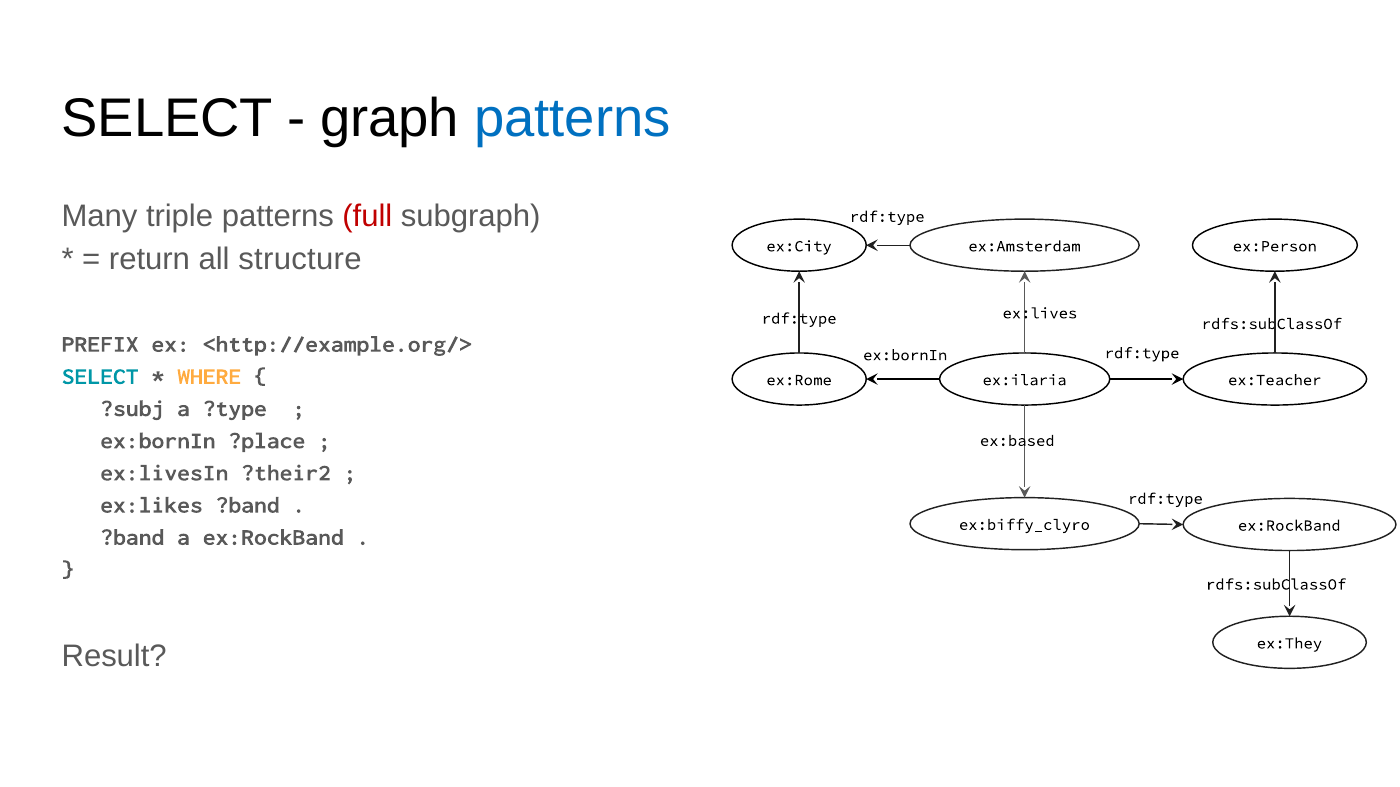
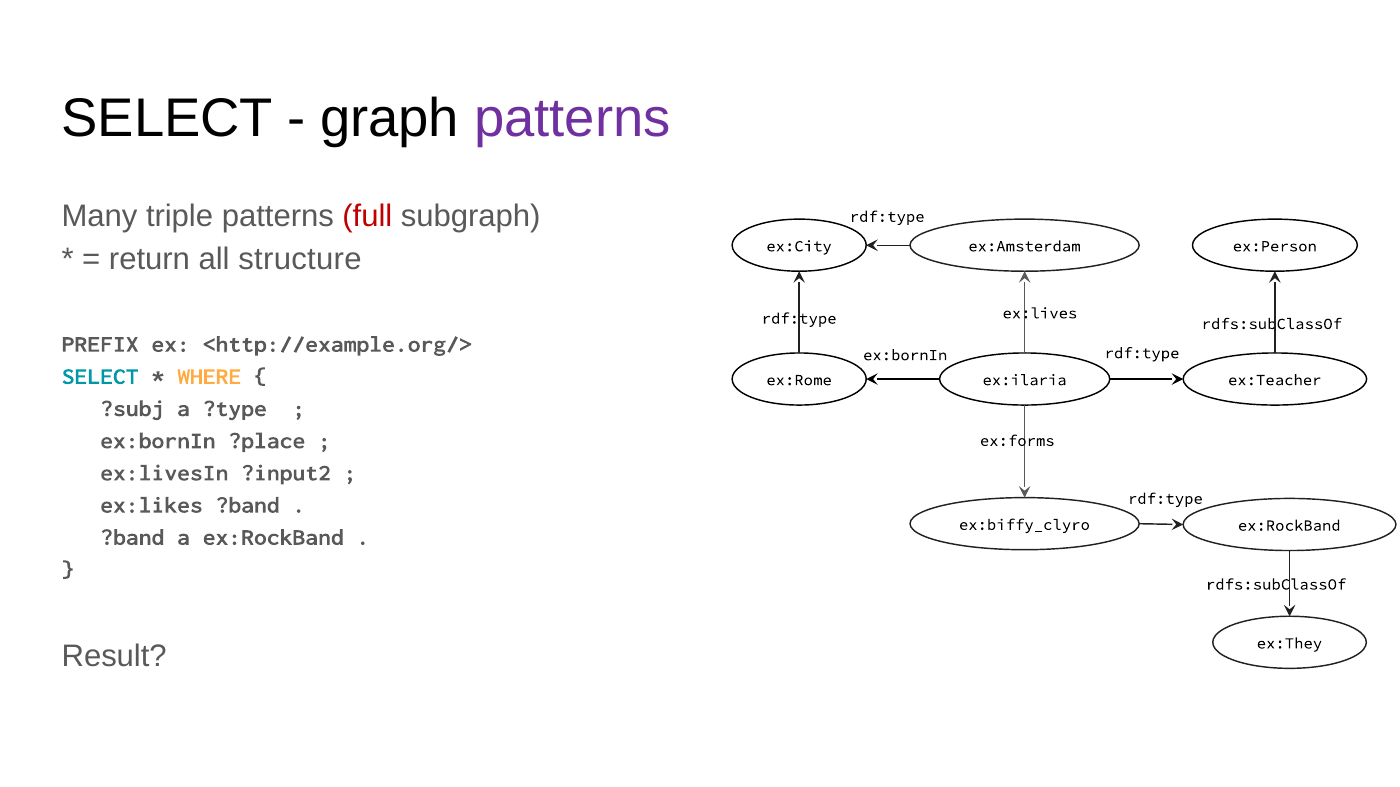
patterns at (572, 119) colour: blue -> purple
ex:based: ex:based -> ex:forms
?their2: ?their2 -> ?input2
